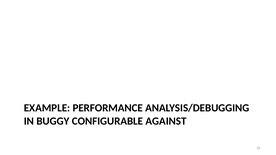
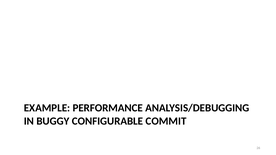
AGAINST: AGAINST -> COMMIT
